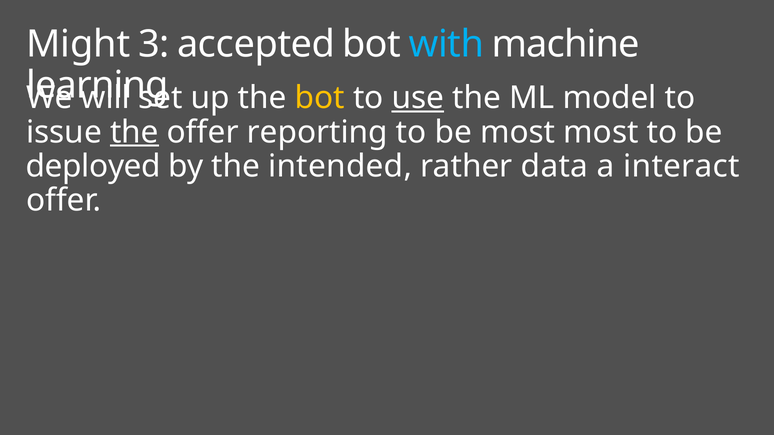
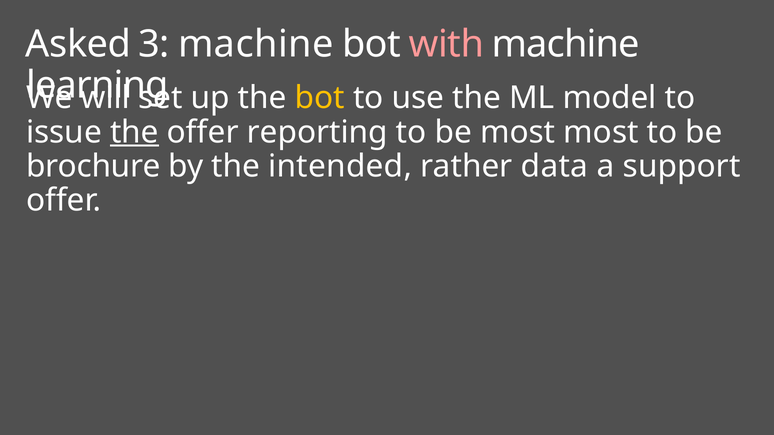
Might: Might -> Asked
3 accepted: accepted -> machine
with colour: light blue -> pink
use underline: present -> none
deployed: deployed -> brochure
interact: interact -> support
